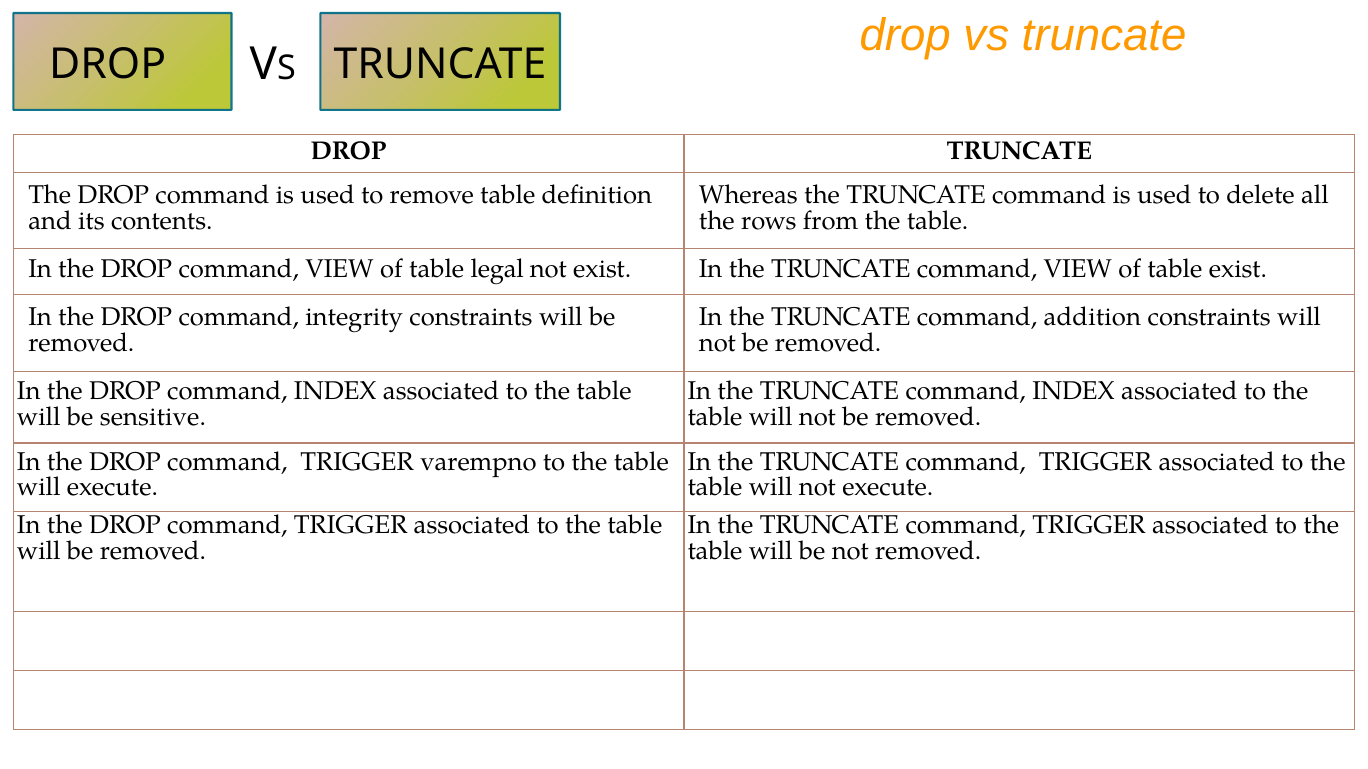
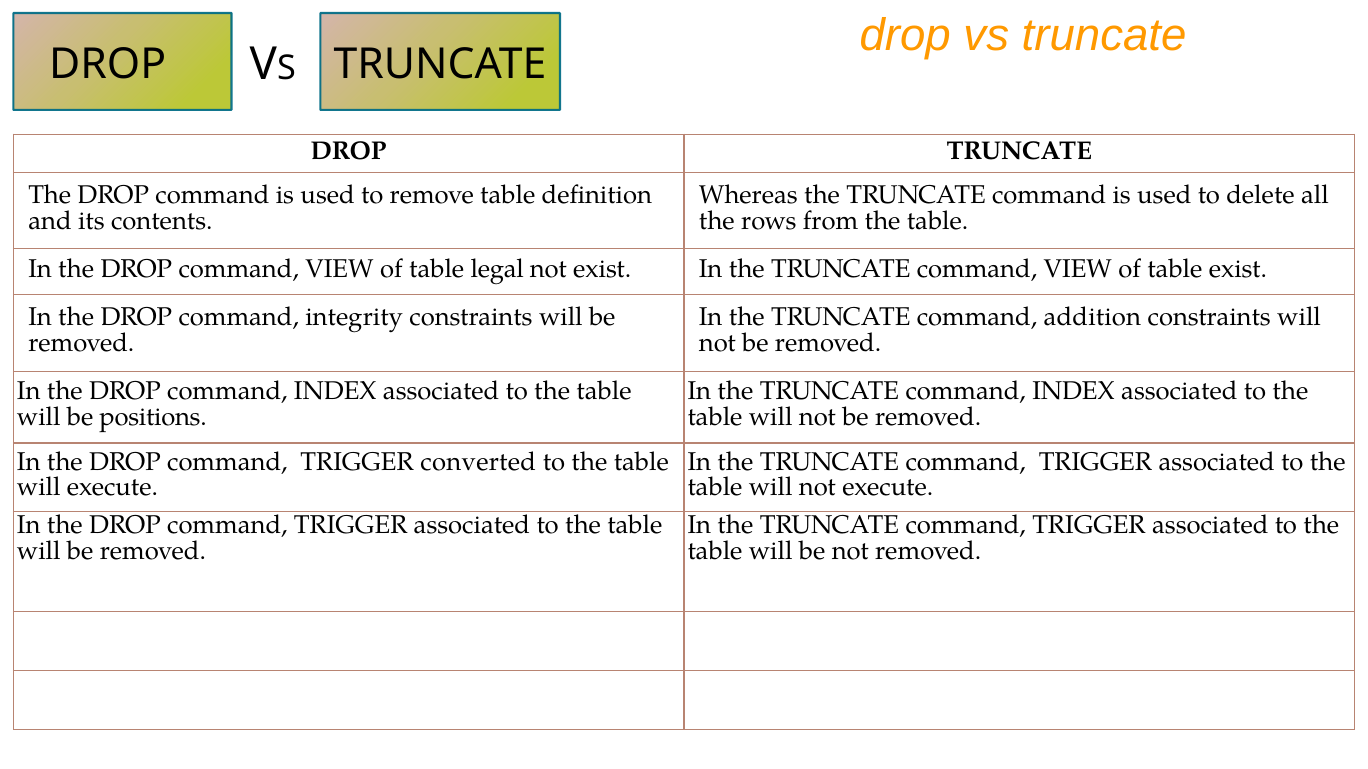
sensitive: sensitive -> positions
varempno: varempno -> converted
